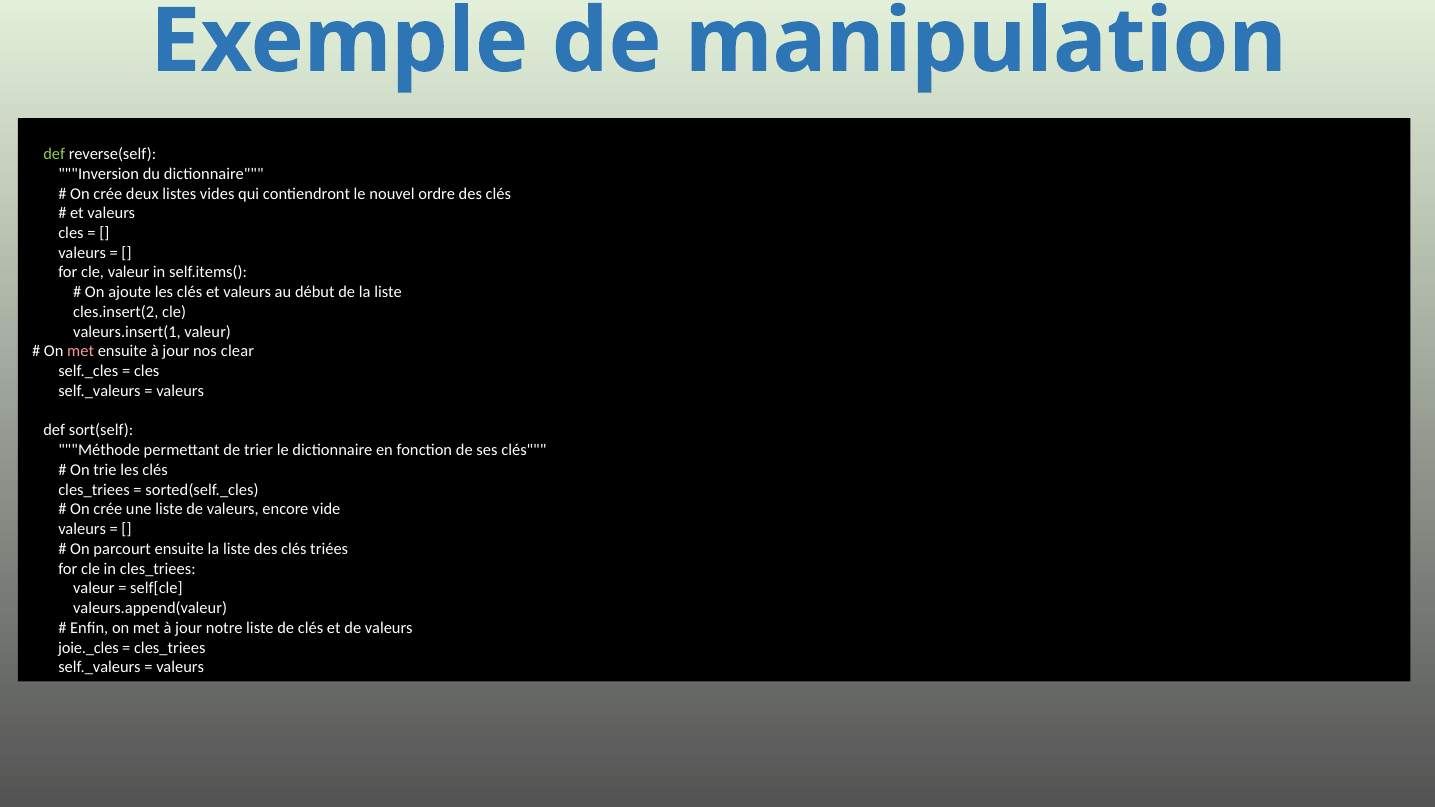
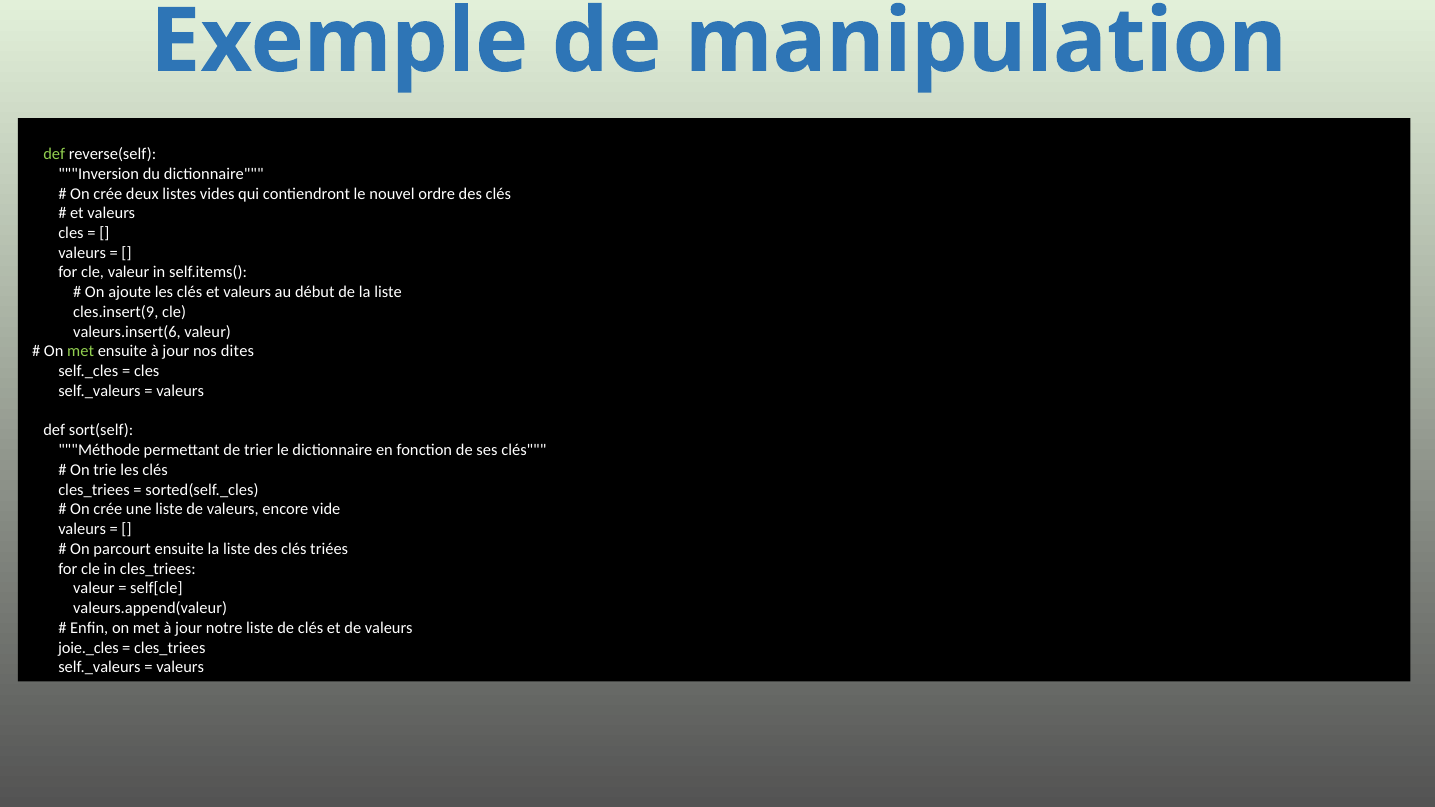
cles.insert(2: cles.insert(2 -> cles.insert(9
valeurs.insert(1: valeurs.insert(1 -> valeurs.insert(6
met at (81, 352) colour: pink -> light green
clear: clear -> dites
